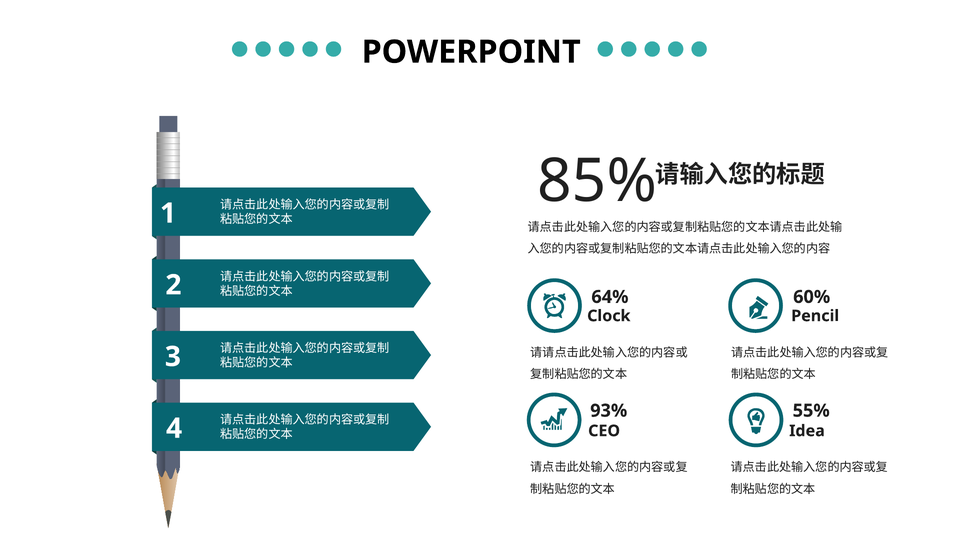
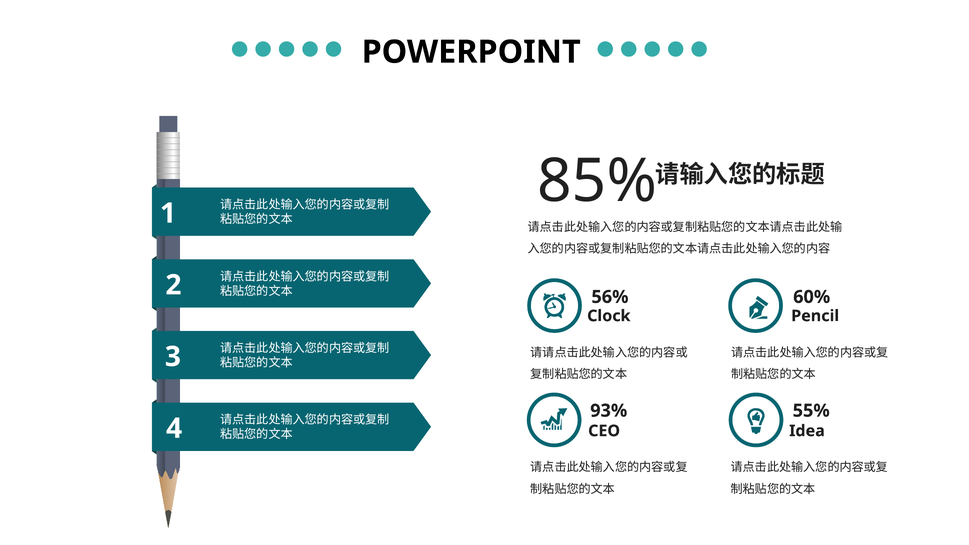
64%: 64% -> 56%
